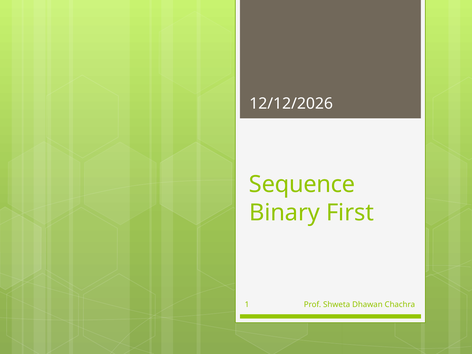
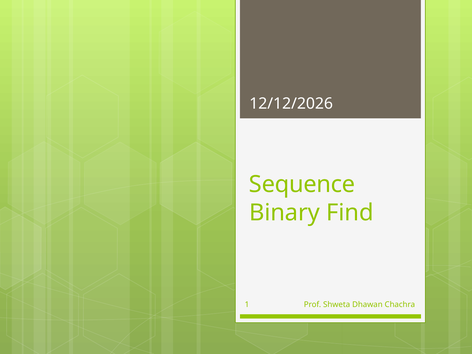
First: First -> Find
